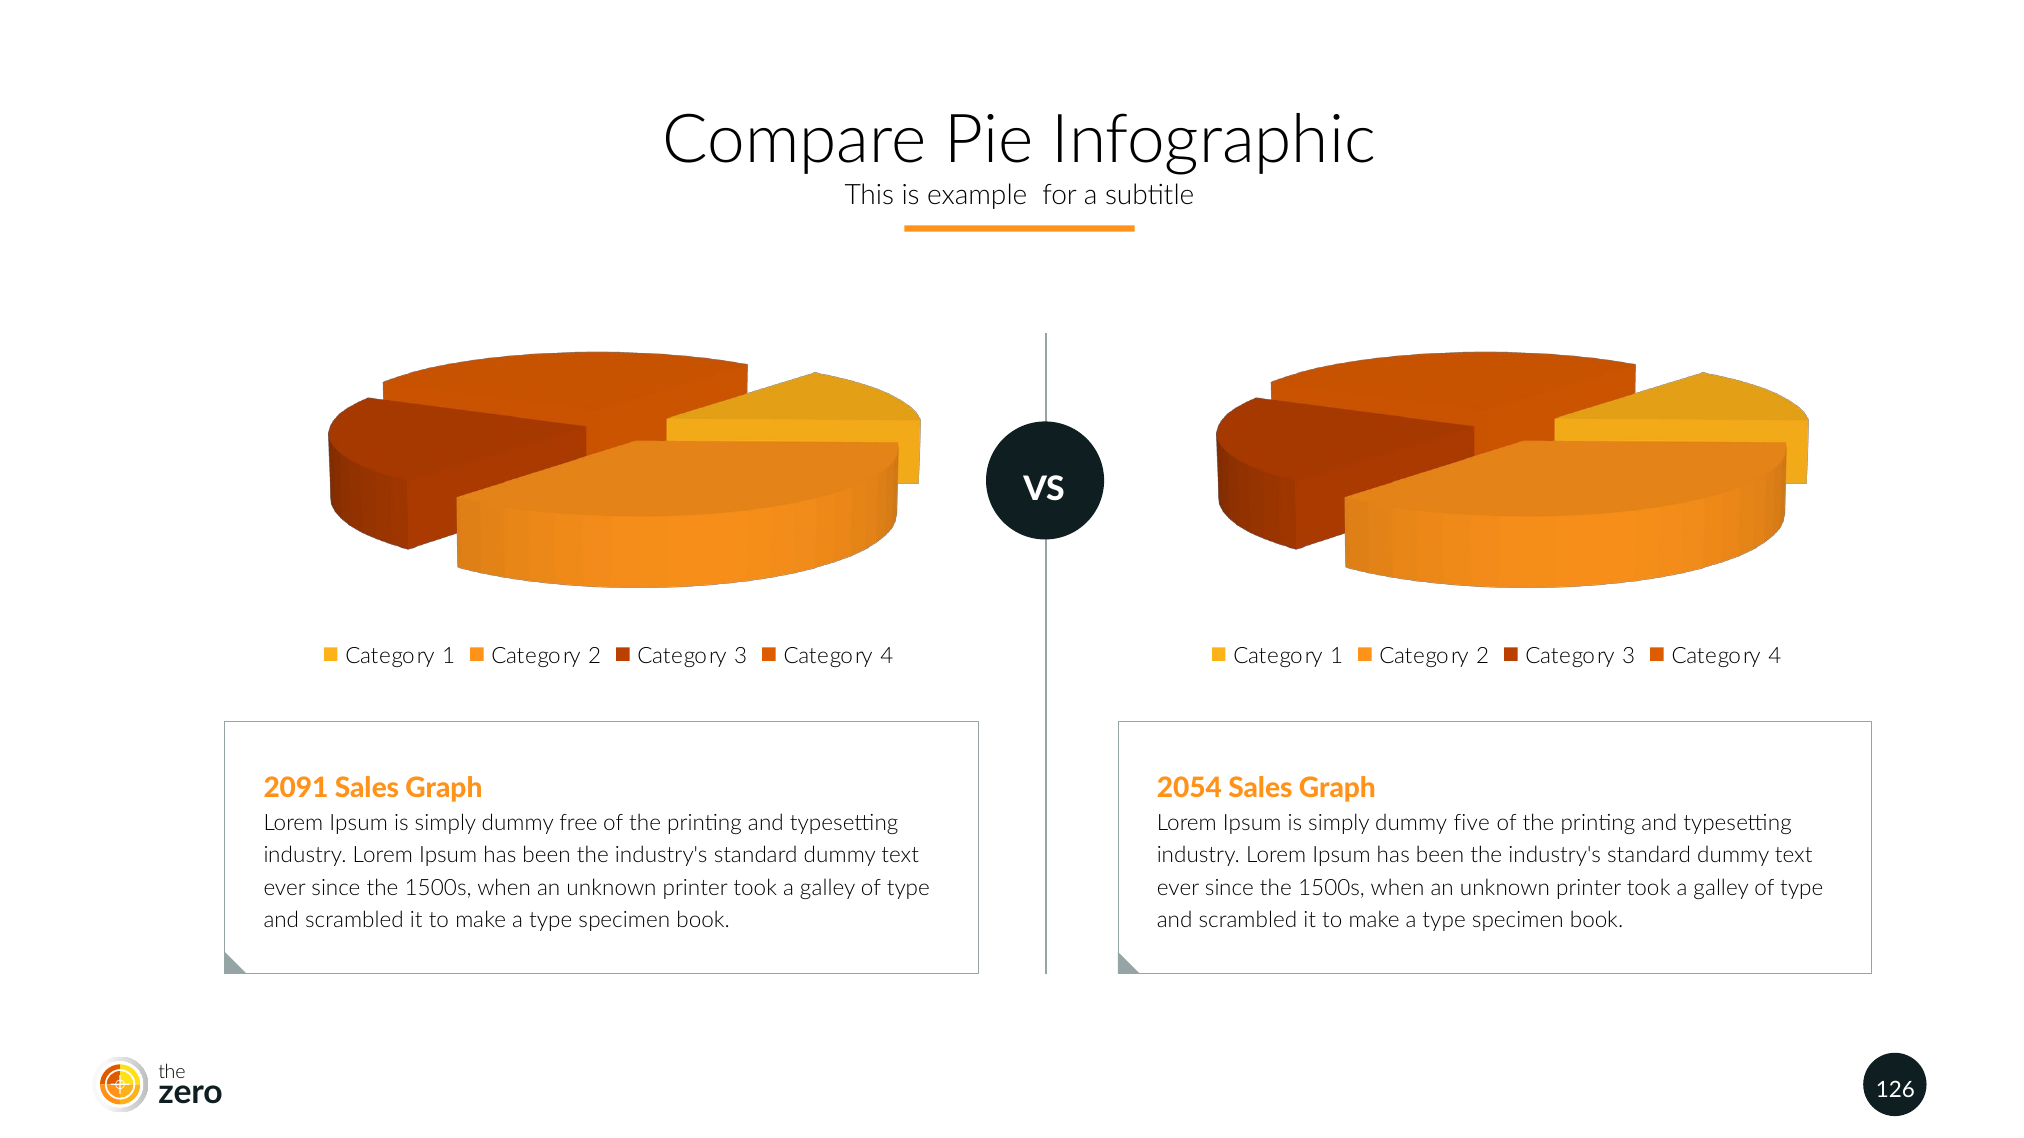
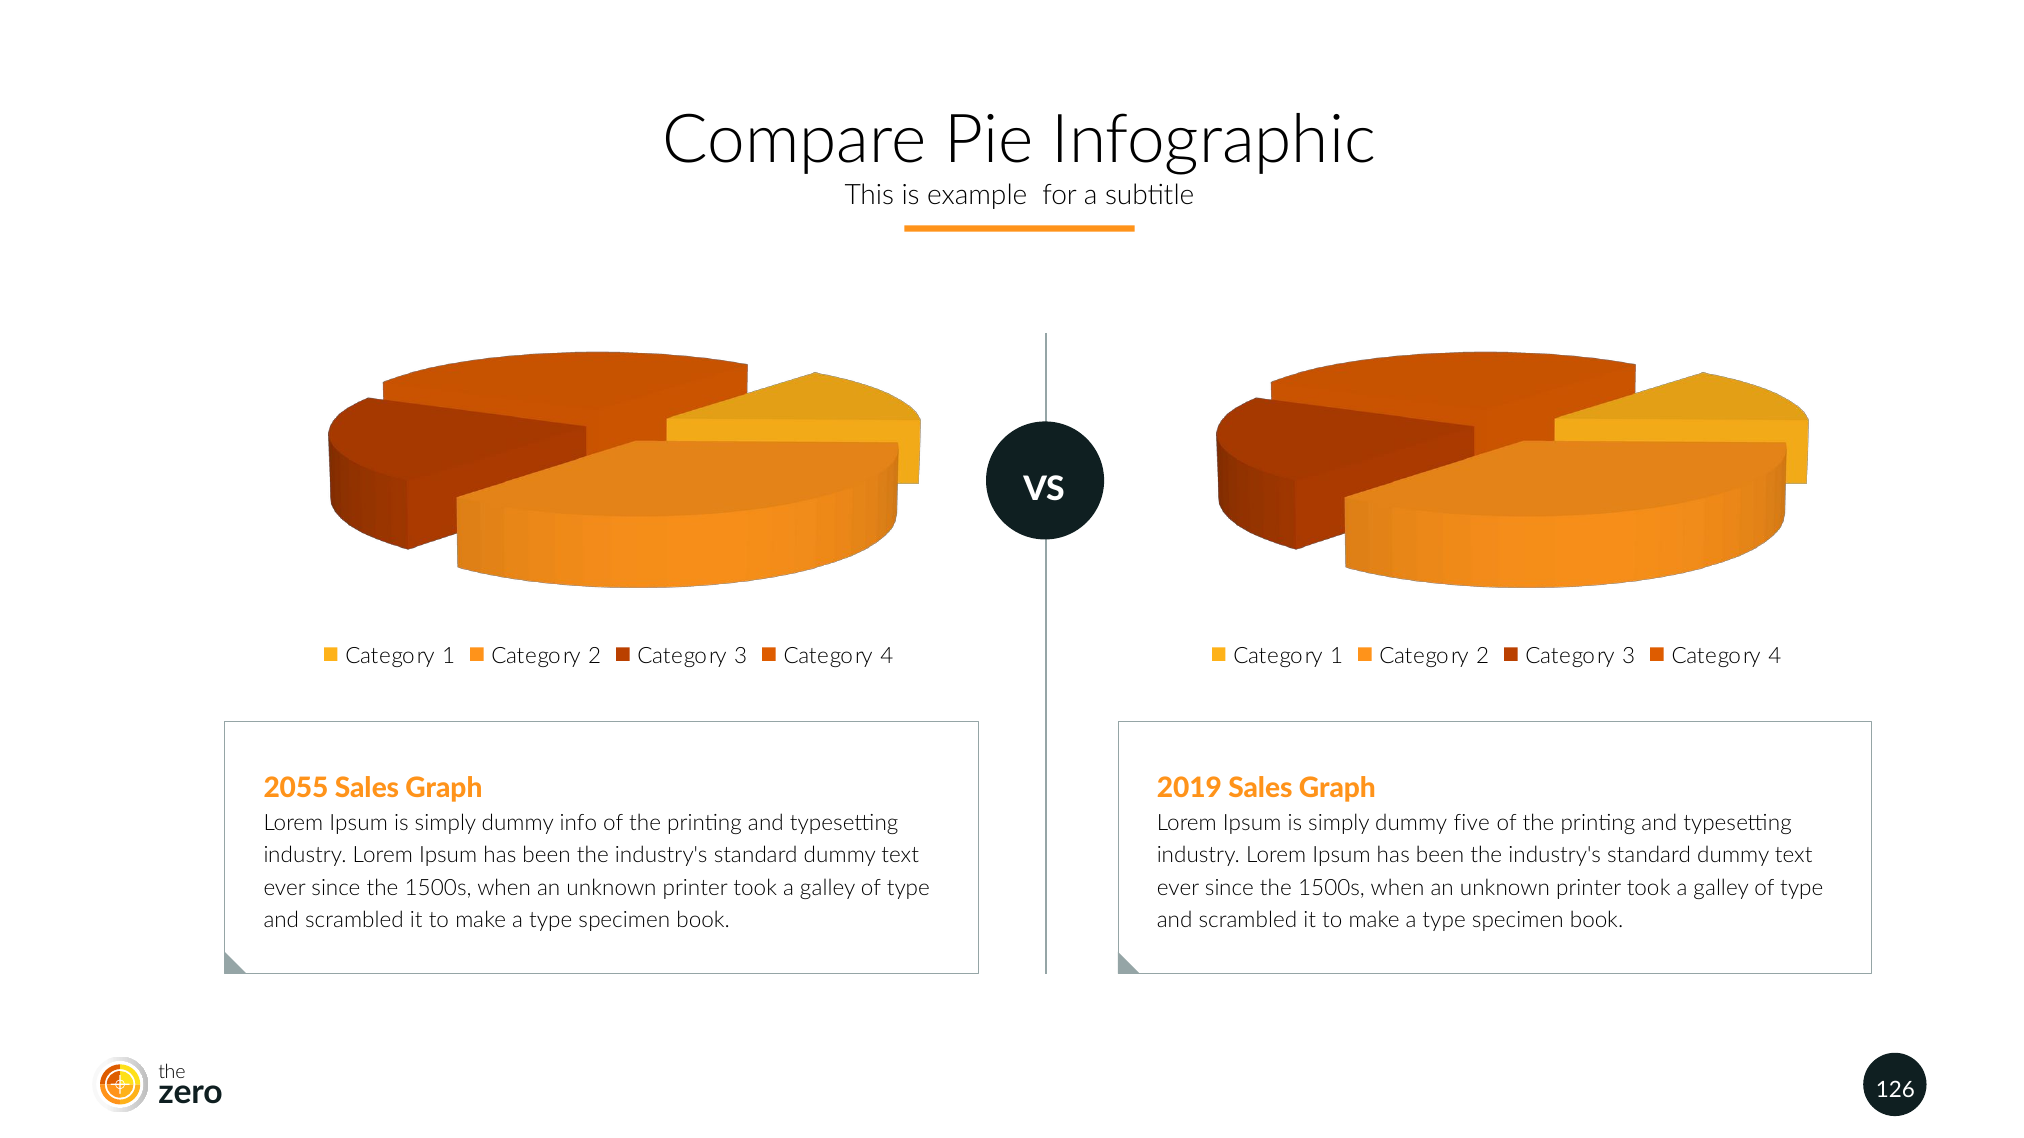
2091: 2091 -> 2055
2054: 2054 -> 2019
free: free -> info
